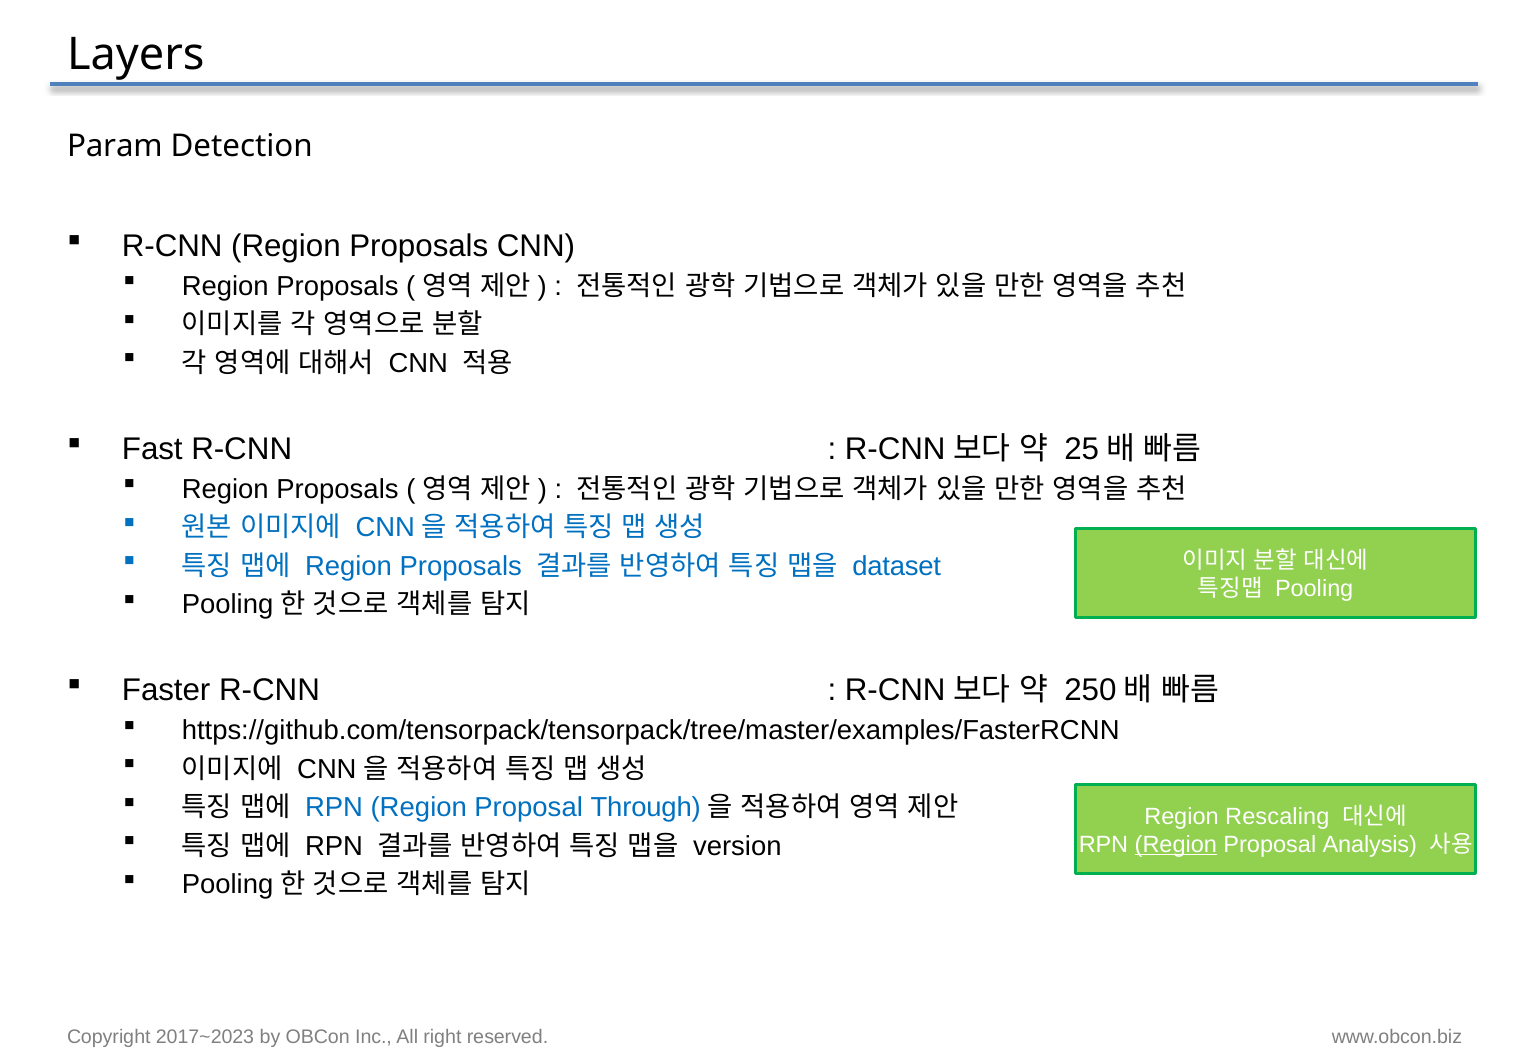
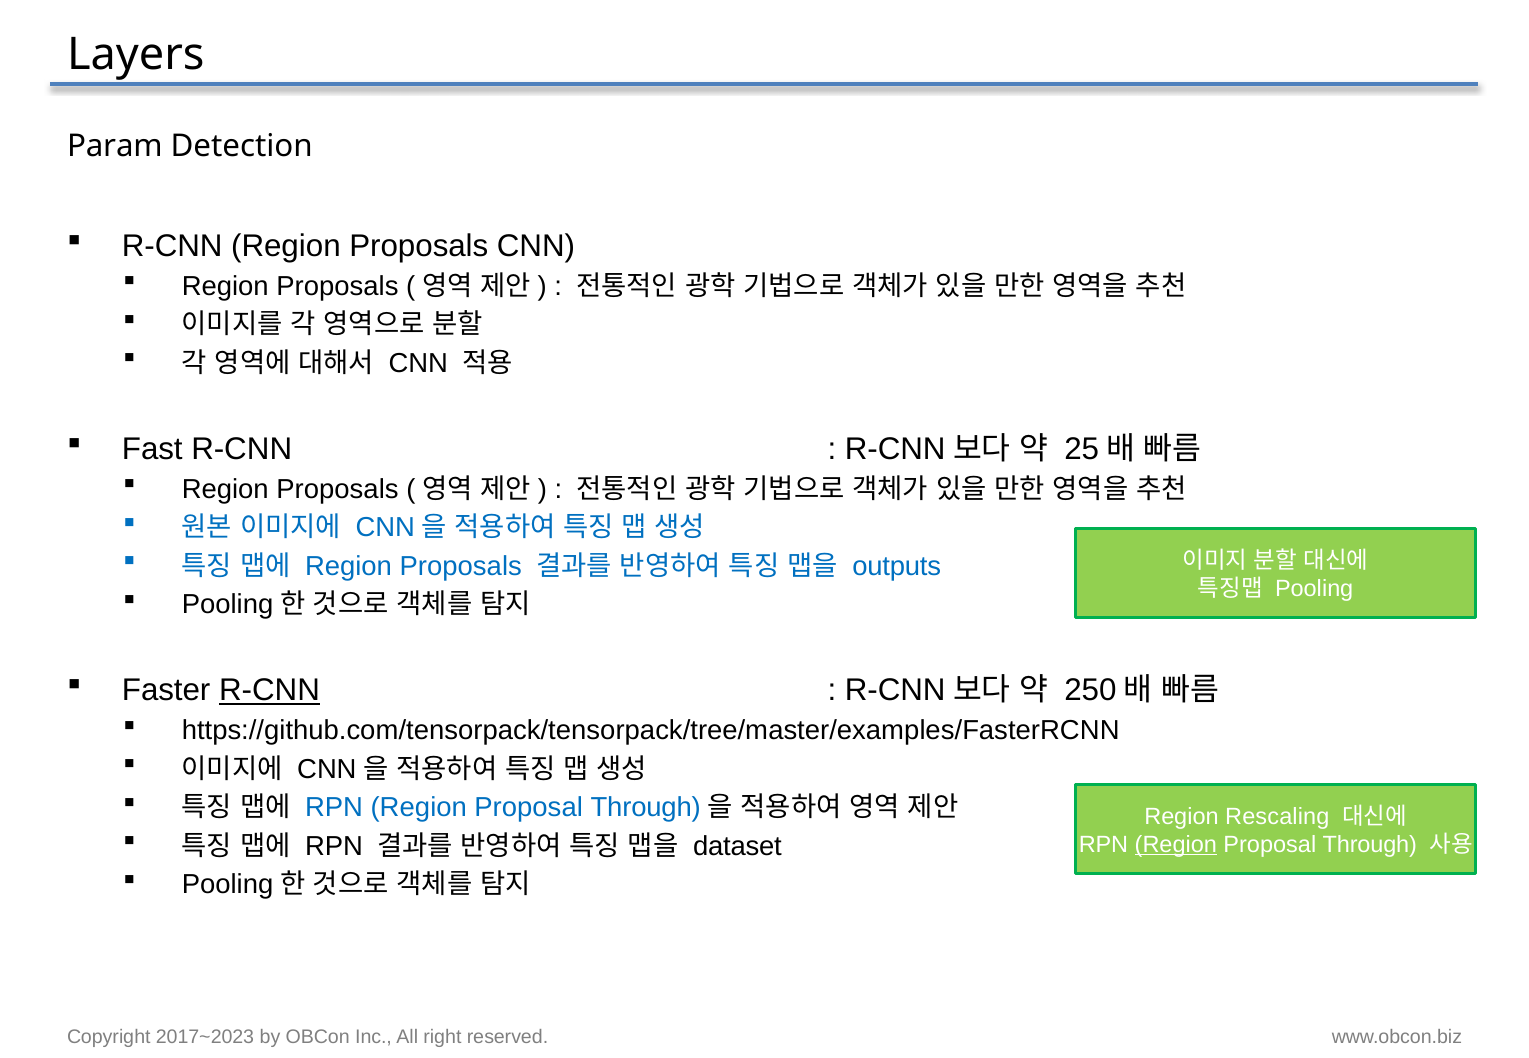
dataset: dataset -> outputs
R-CNN at (269, 691) underline: none -> present
version: version -> dataset
Analysis at (1370, 845): Analysis -> Through
